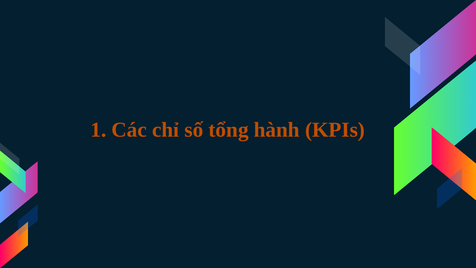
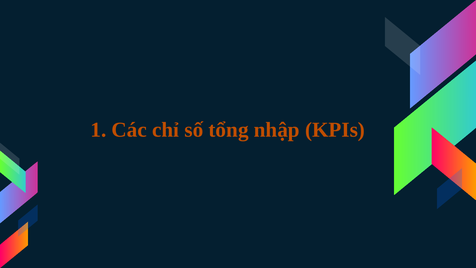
hành: hành -> nhập
